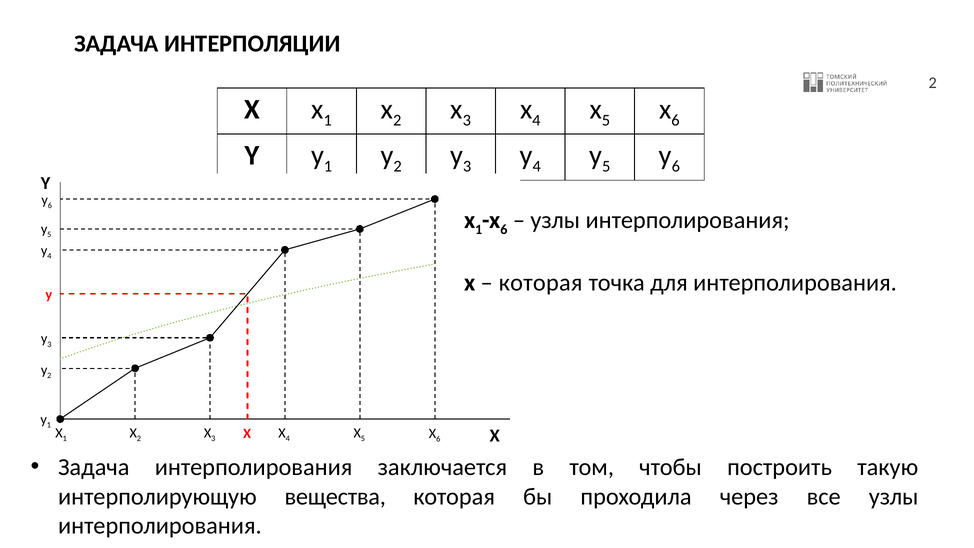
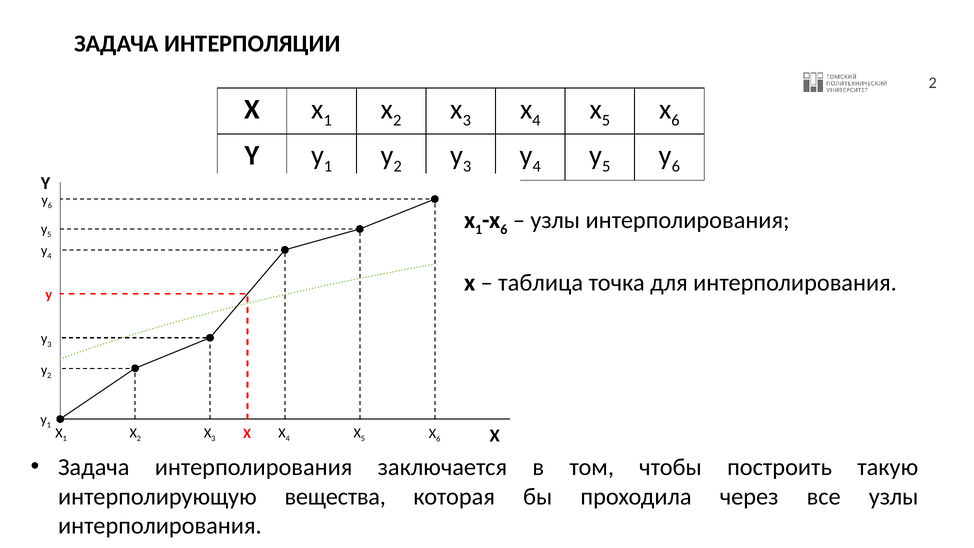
которая at (541, 283): которая -> таблица
